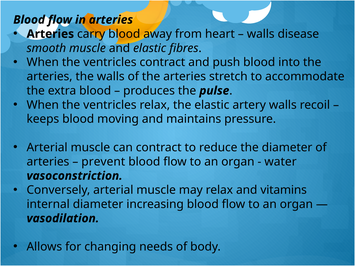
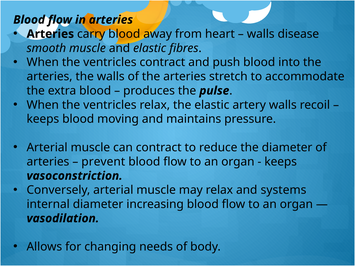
water at (281, 162): water -> keeps
vitamins: vitamins -> systems
